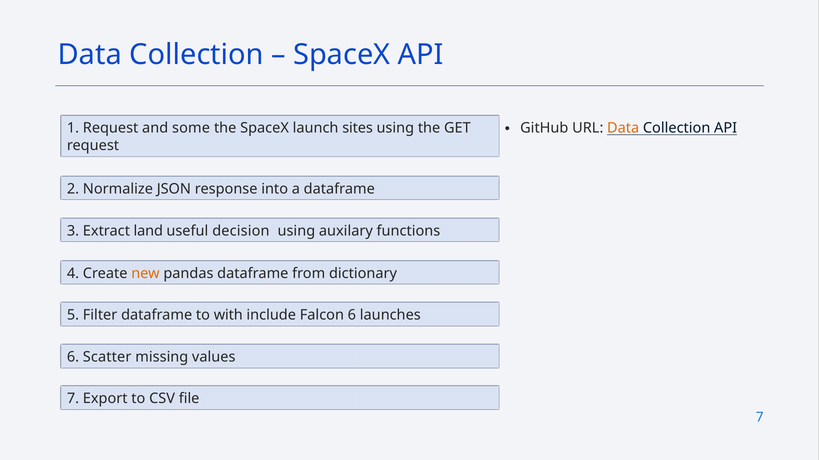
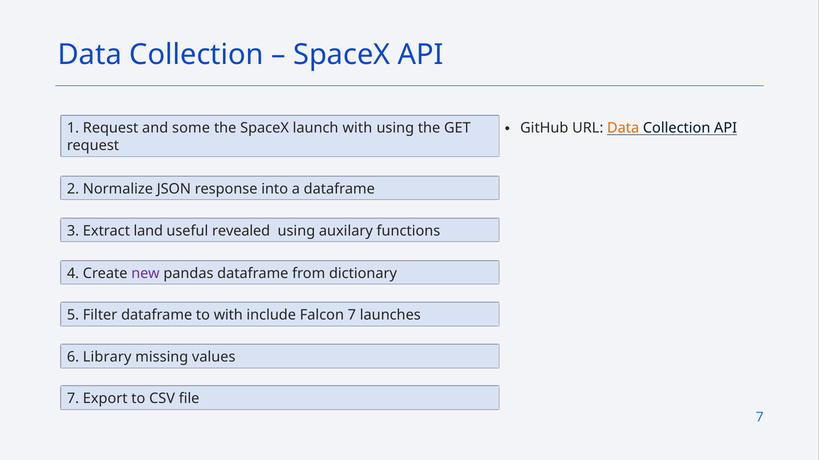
launch sites: sites -> with
decision: decision -> revealed
new colour: orange -> purple
Falcon 6: 6 -> 7
Scatter: Scatter -> Library
